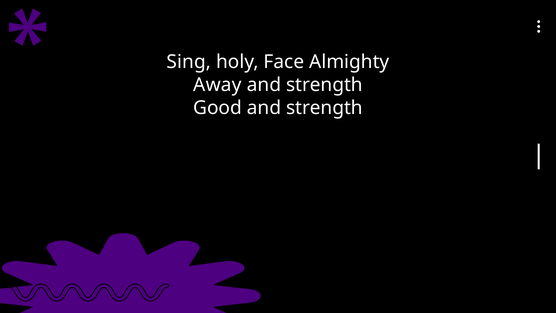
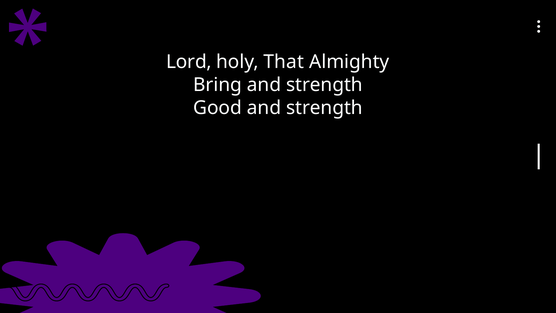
Sing: Sing -> Lord
Face: Face -> That
Away: Away -> Bring
